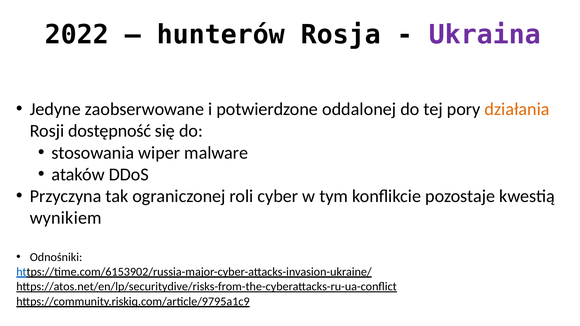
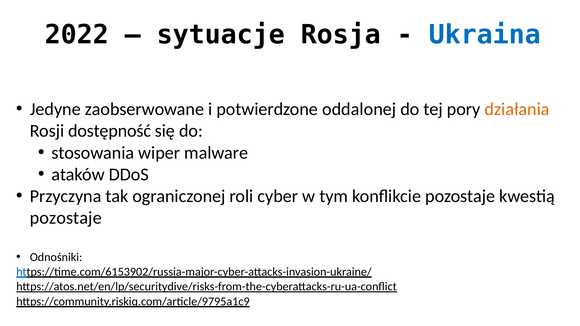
hunterów: hunterów -> sytuacje
Ukraina colour: purple -> blue
wynikiem at (66, 218): wynikiem -> pozostaje
